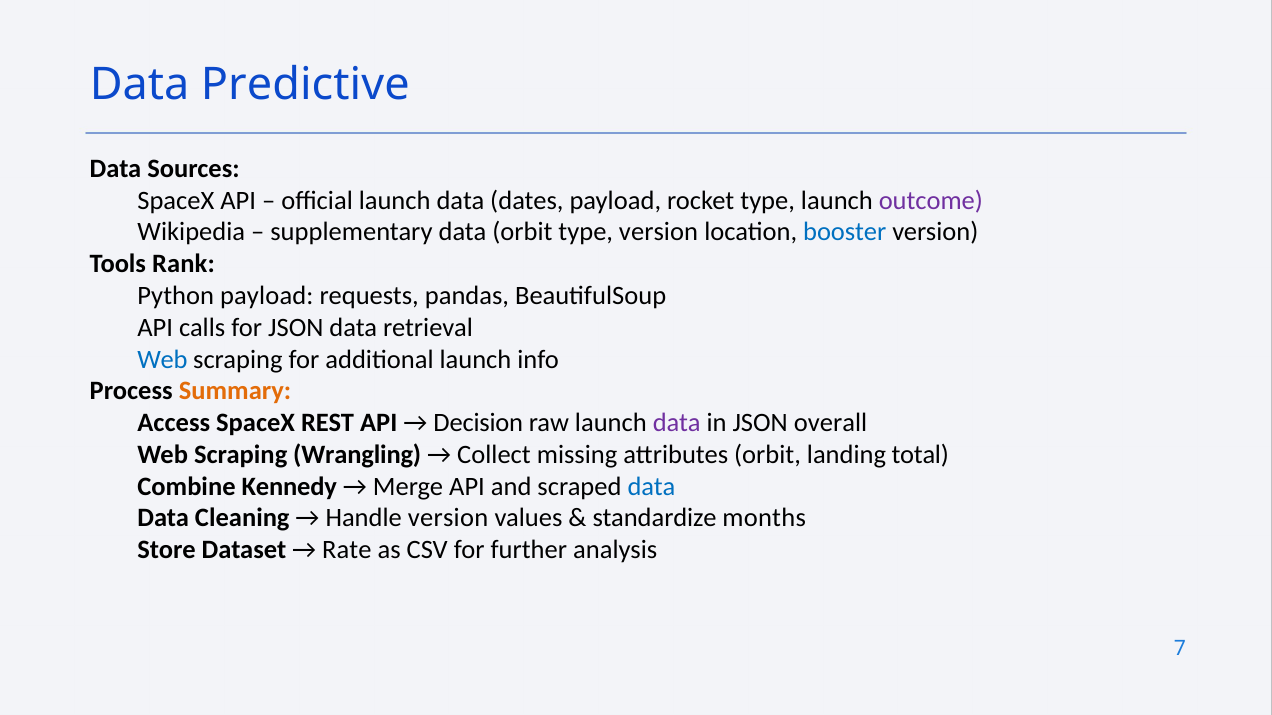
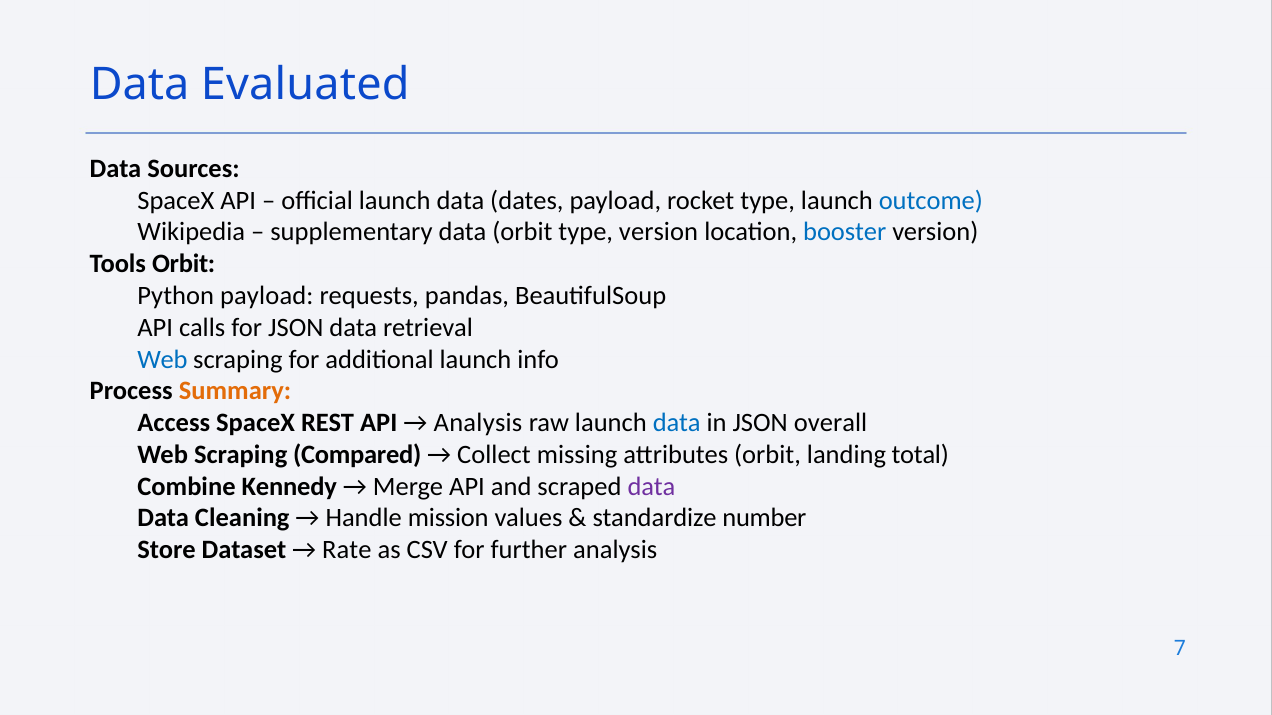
Predictive: Predictive -> Evaluated
outcome colour: purple -> blue
Tools Rank: Rank -> Orbit
Decision at (478, 423): Decision -> Analysis
data at (677, 423) colour: purple -> blue
Wrangling: Wrangling -> Compared
data at (651, 487) colour: blue -> purple
Handle version: version -> mission
months: months -> number
